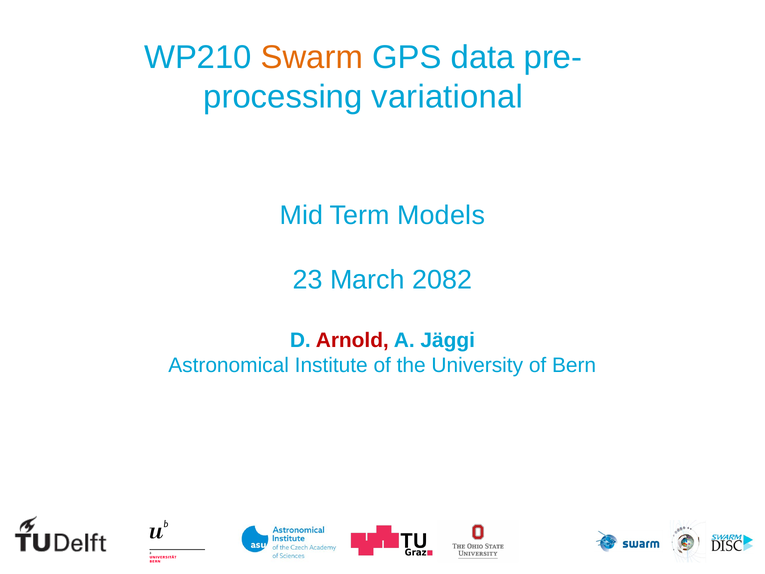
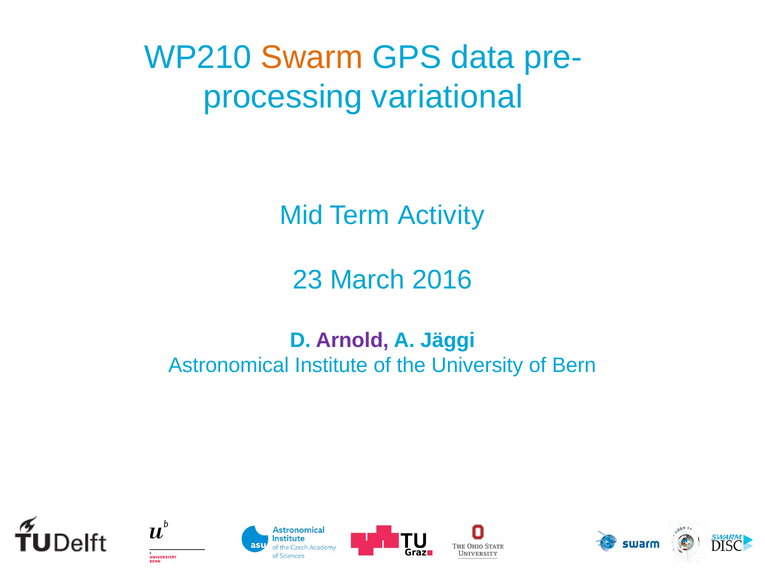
Models: Models -> Activity
2082: 2082 -> 2016
Arnold colour: red -> purple
